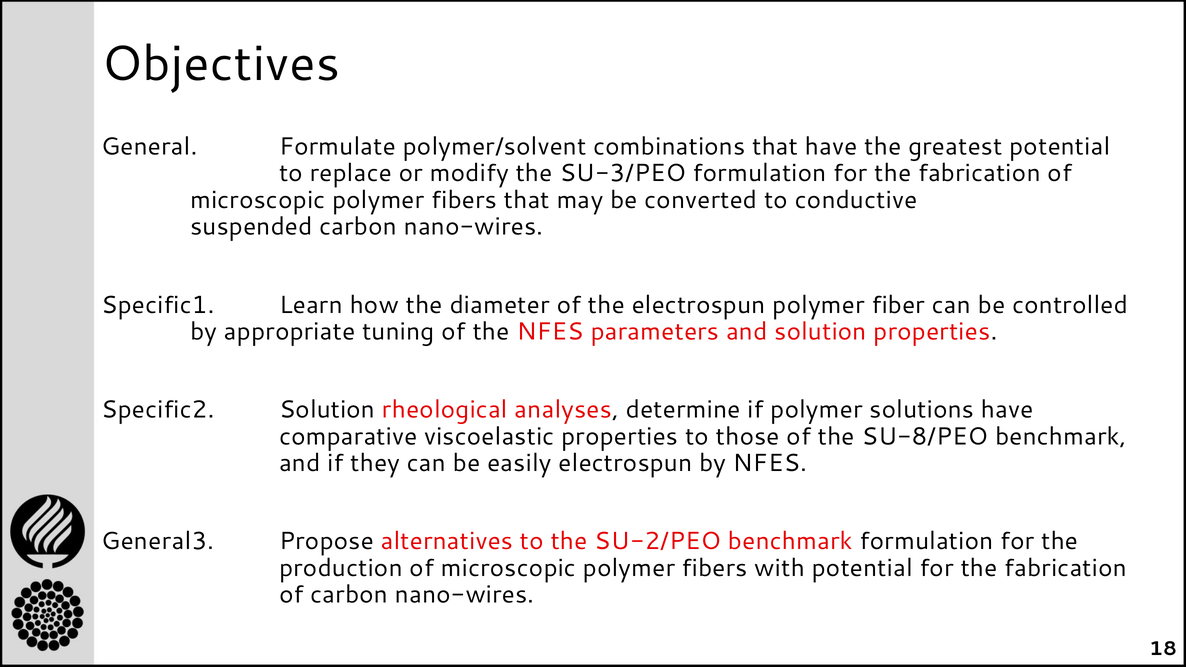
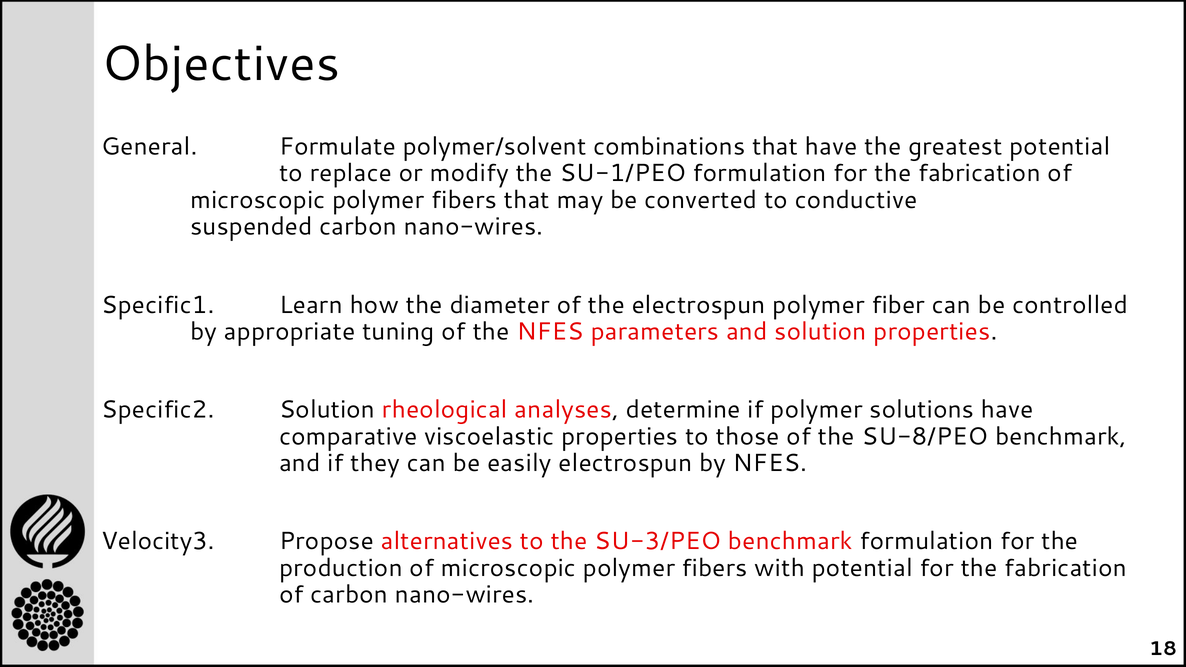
SU-3/PEO: SU-3/PEO -> SU-1/PEO
General3: General3 -> Velocity3
SU-2/PEO: SU-2/PEO -> SU-3/PEO
